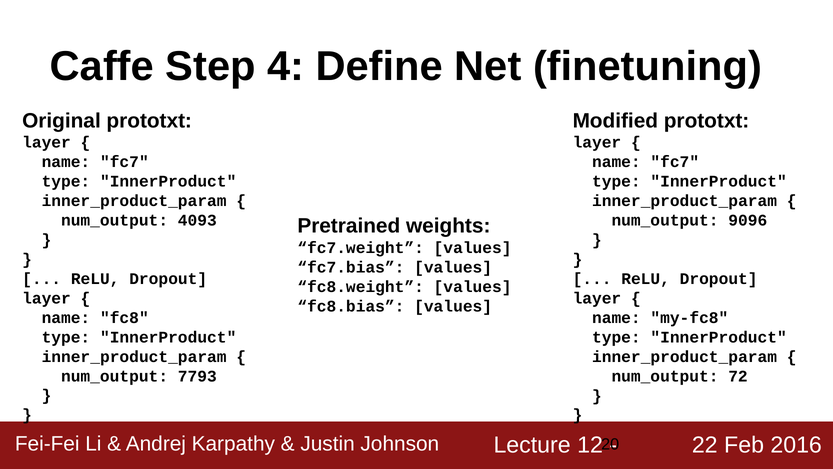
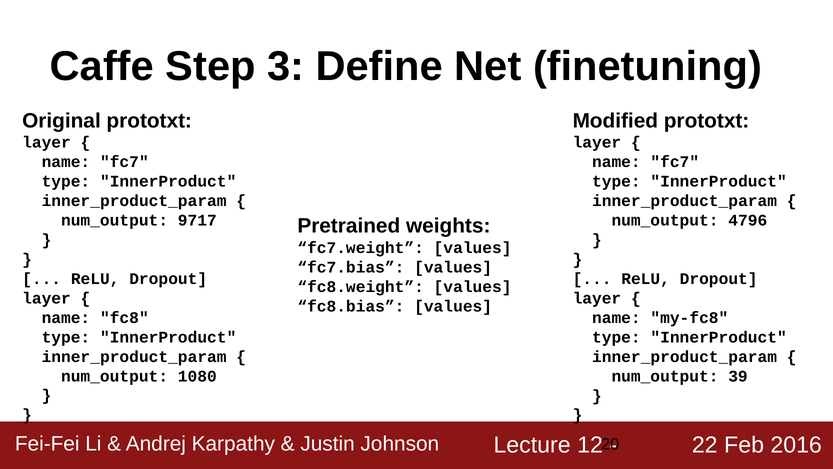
4: 4 -> 3
4093: 4093 -> 9717
9096: 9096 -> 4796
7793: 7793 -> 1080
72: 72 -> 39
